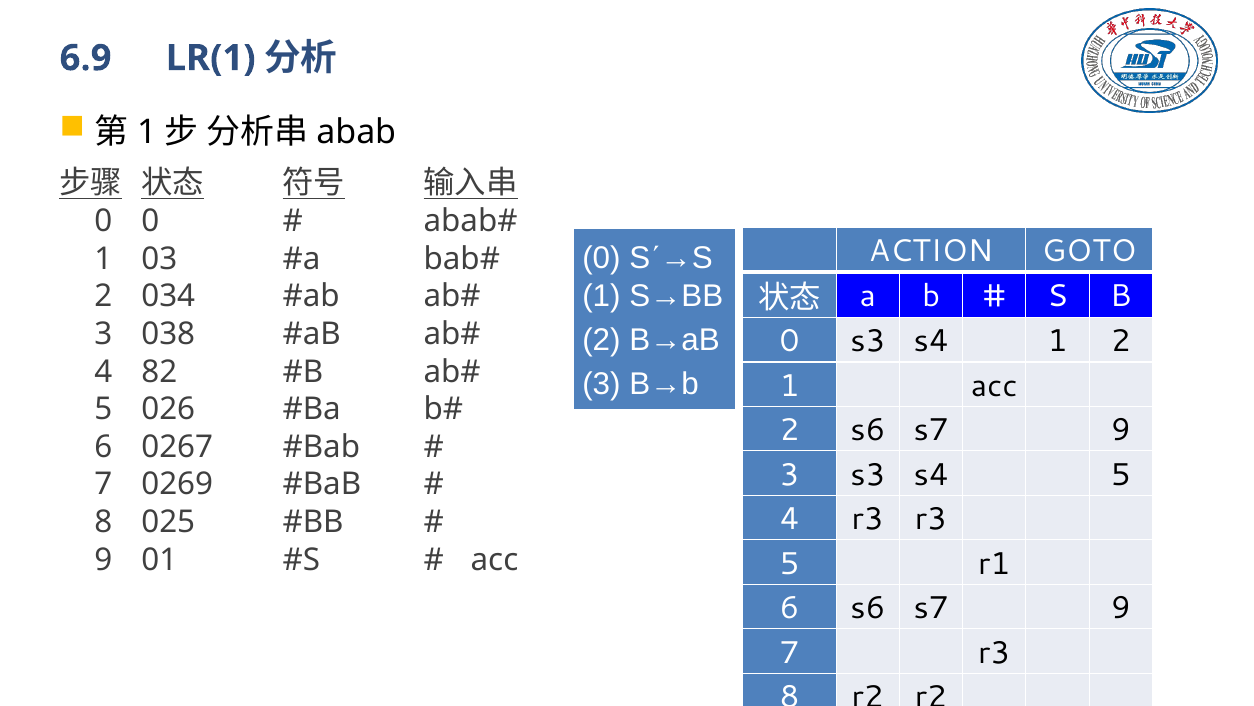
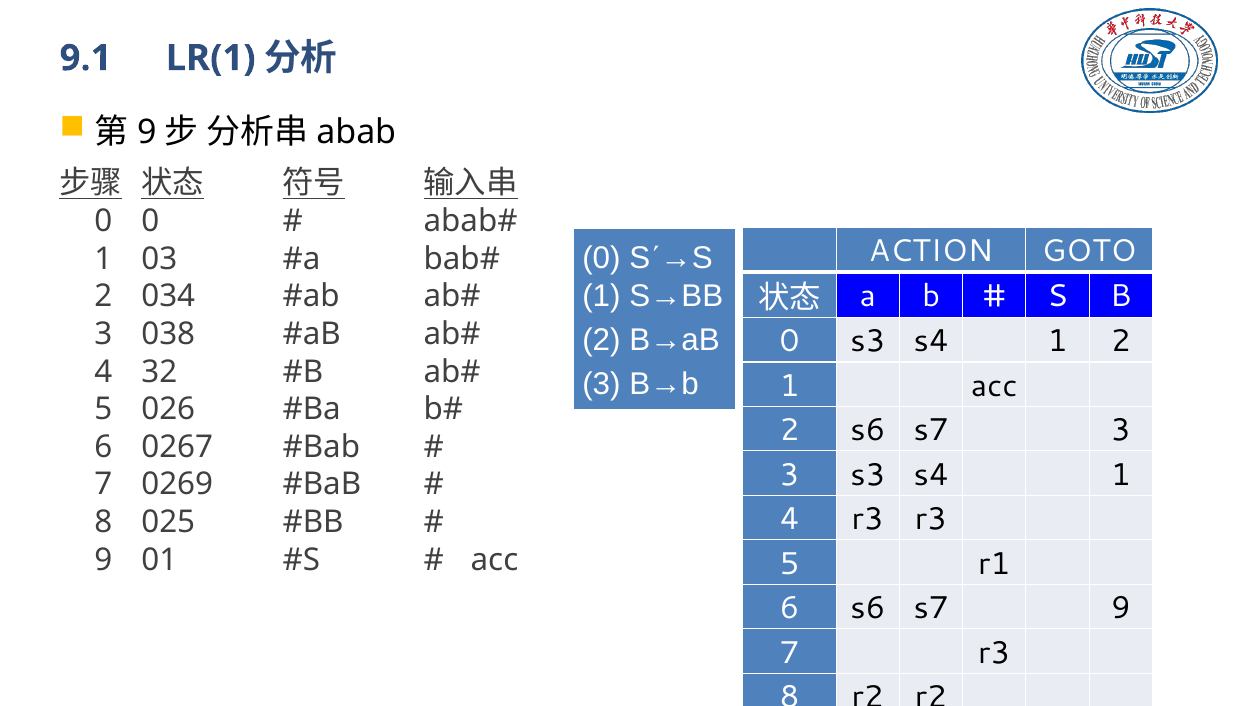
6.9: 6.9 -> 9.1
1 at (147, 133): 1 -> 9
82: 82 -> 32
2 s6 s7 9: 9 -> 3
3 s3 s4 5: 5 -> 1
